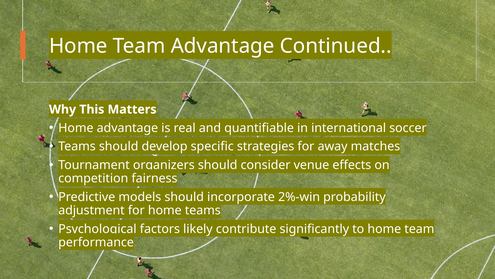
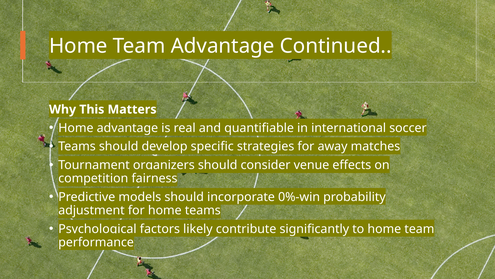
2%-win: 2%-win -> 0%-win
